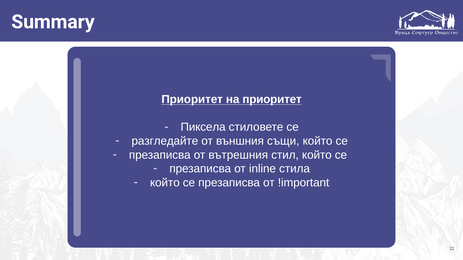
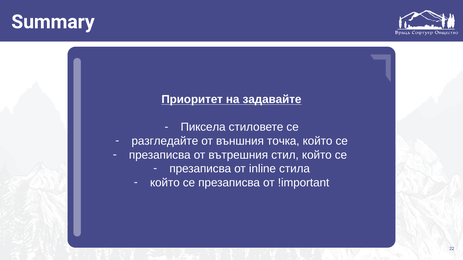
на приоритет: приоритет -> задавайте
същи: същи -> точка
